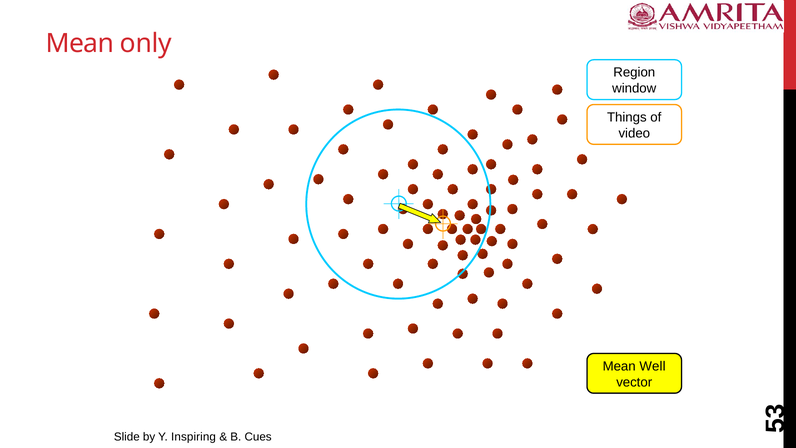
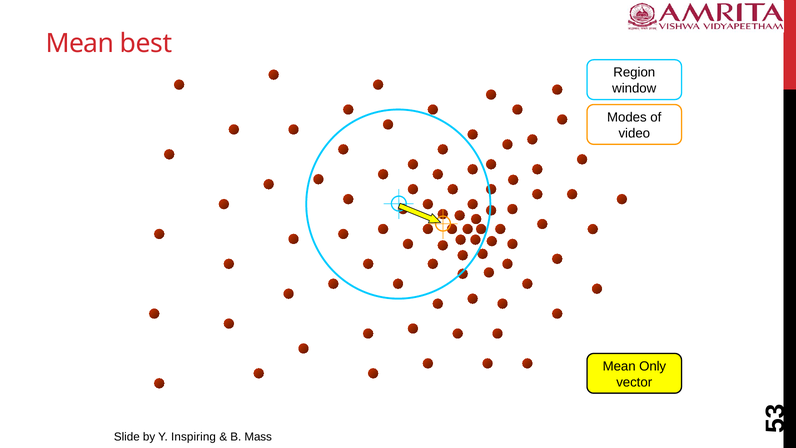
only: only -> best
Things: Things -> Modes
Well: Well -> Only
Cues: Cues -> Mass
